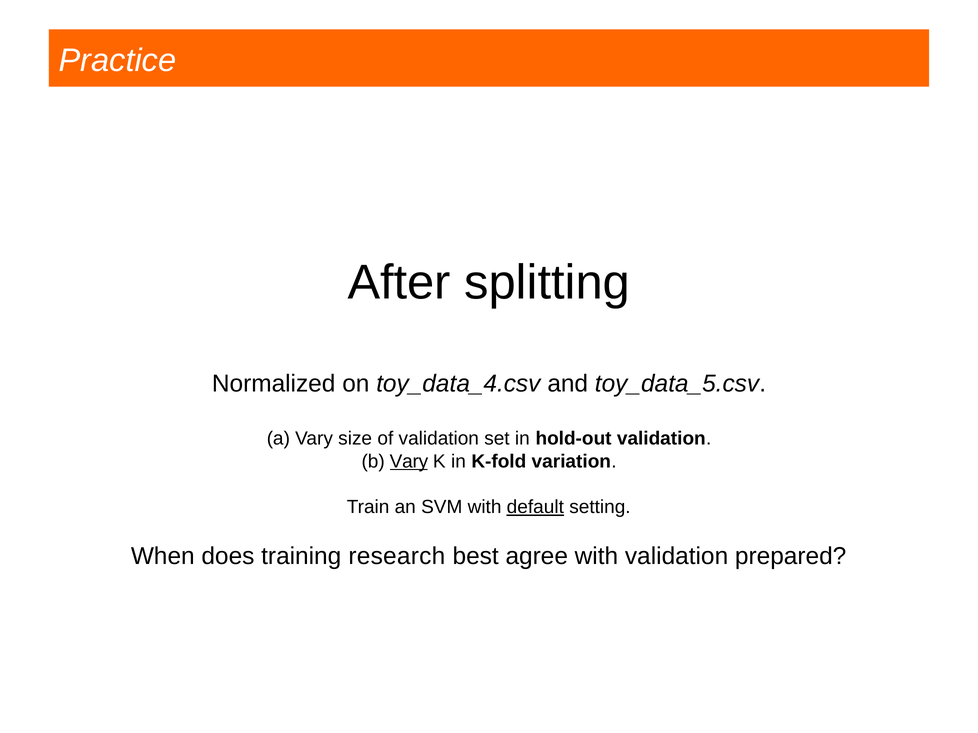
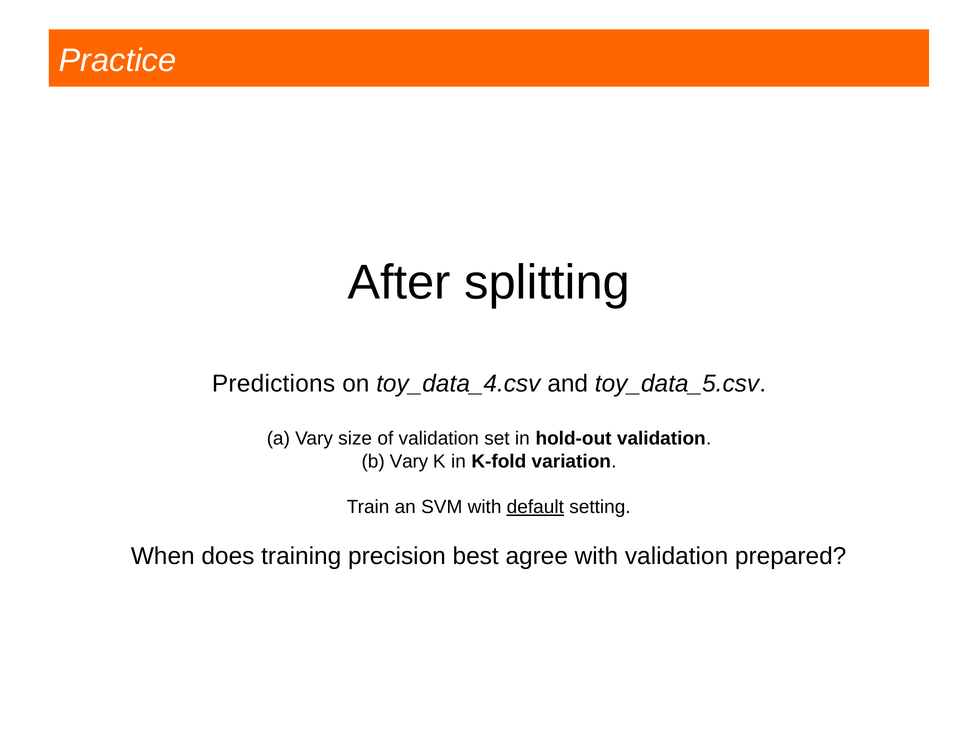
Normalized: Normalized -> Predictions
Vary at (409, 462) underline: present -> none
research: research -> precision
